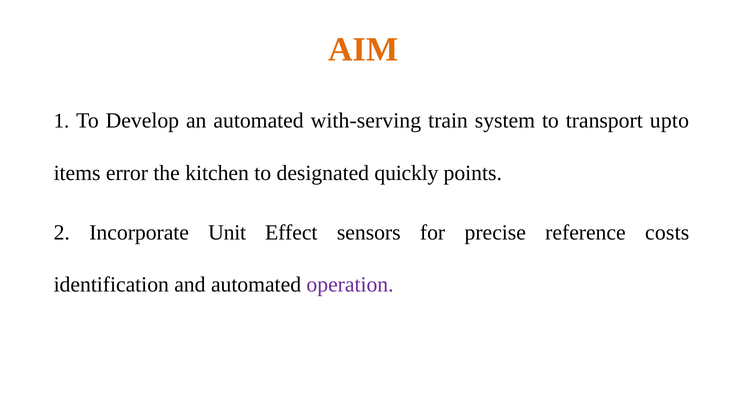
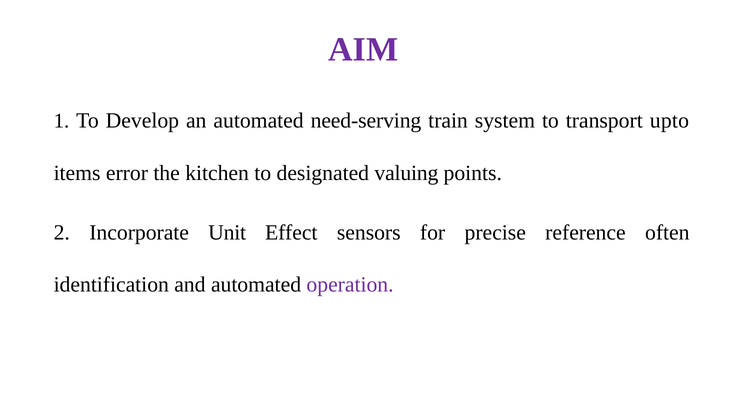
AIM colour: orange -> purple
with-serving: with-serving -> need-serving
quickly: quickly -> valuing
costs: costs -> often
